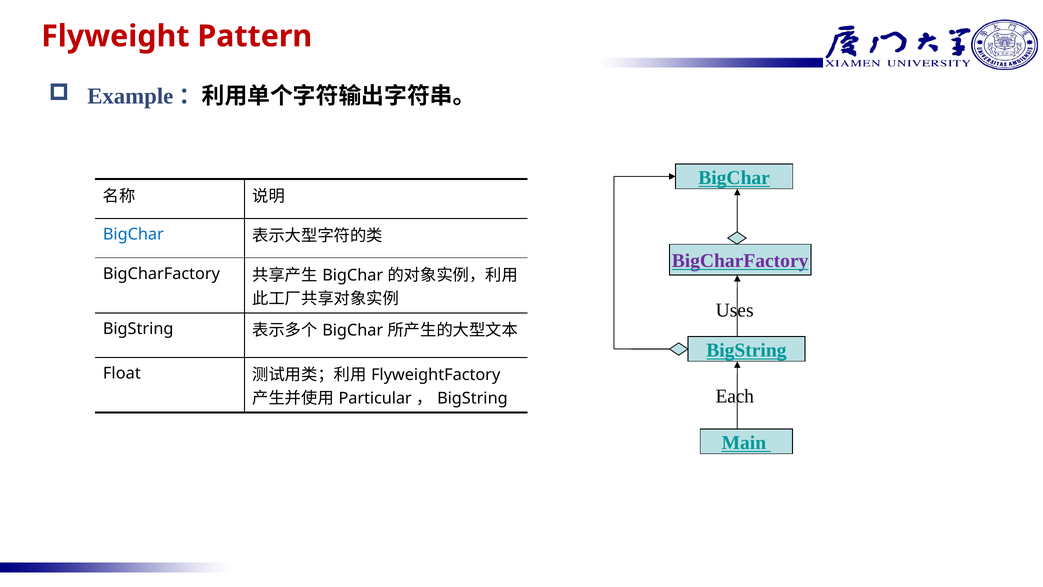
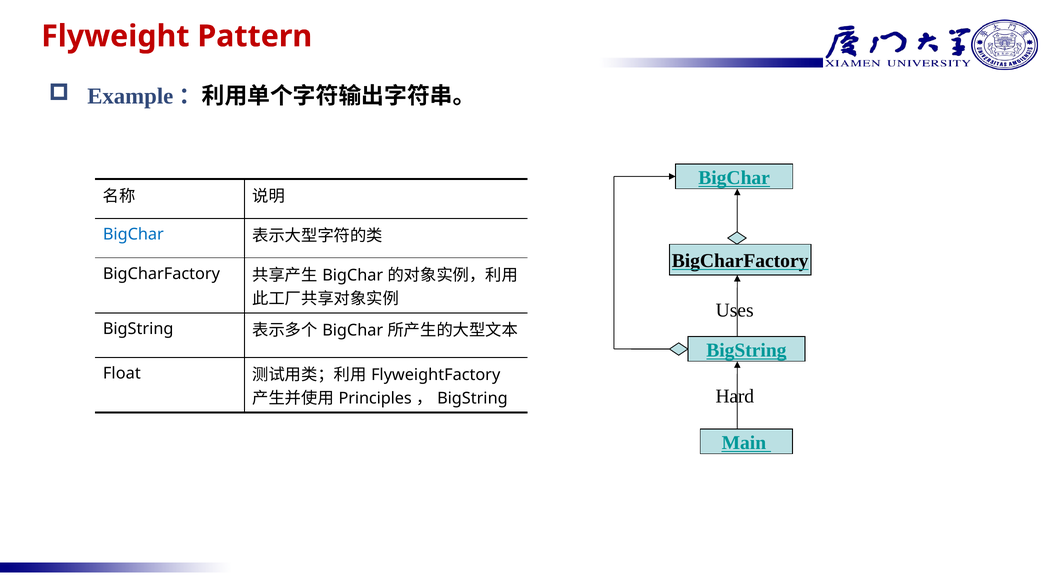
BigCharFactory at (740, 261) colour: purple -> black
Each: Each -> Hard
Particular: Particular -> Principles
